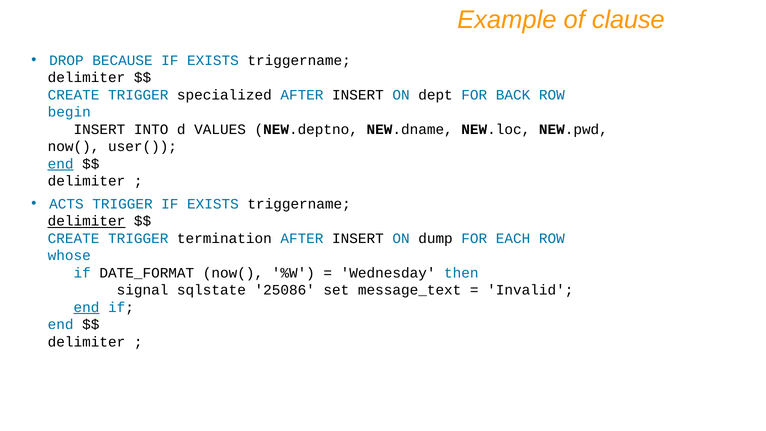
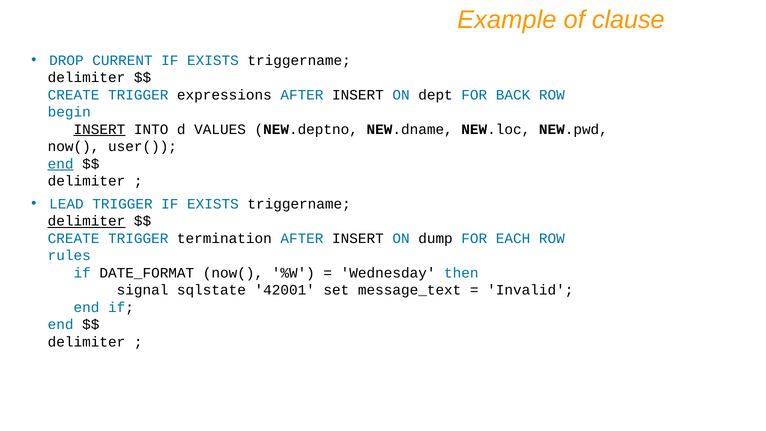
BECAUSE: BECAUSE -> CURRENT
specialized: specialized -> expressions
INSERT at (99, 129) underline: none -> present
ACTS: ACTS -> LEAD
whose: whose -> rules
25086: 25086 -> 42001
end at (87, 307) underline: present -> none
